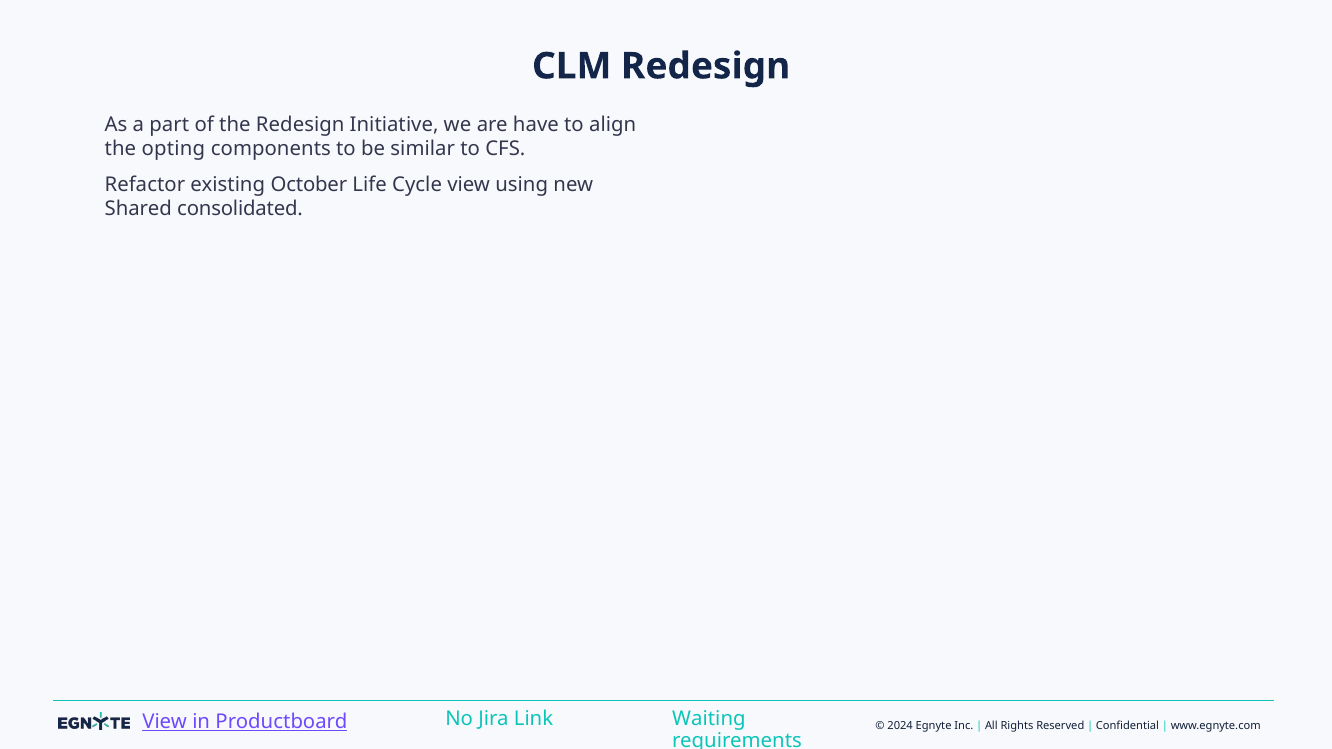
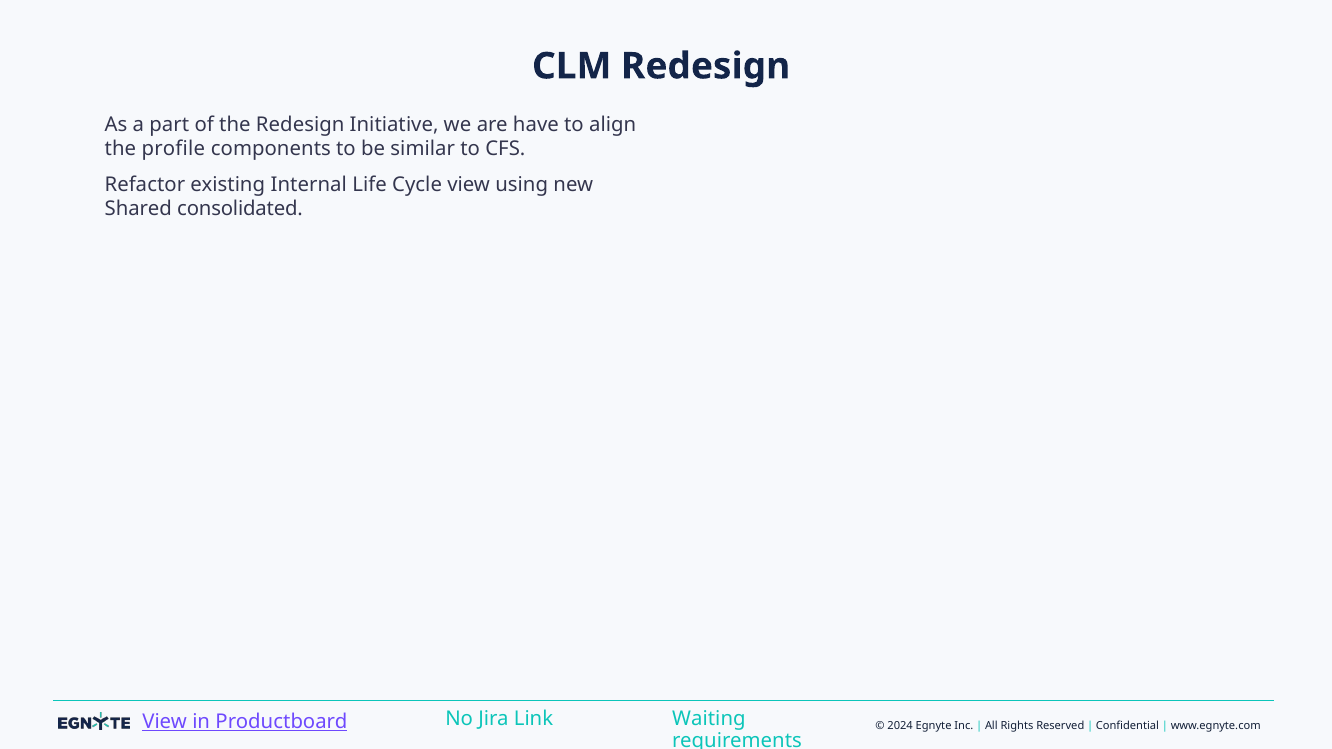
opting: opting -> profile
October: October -> Internal
